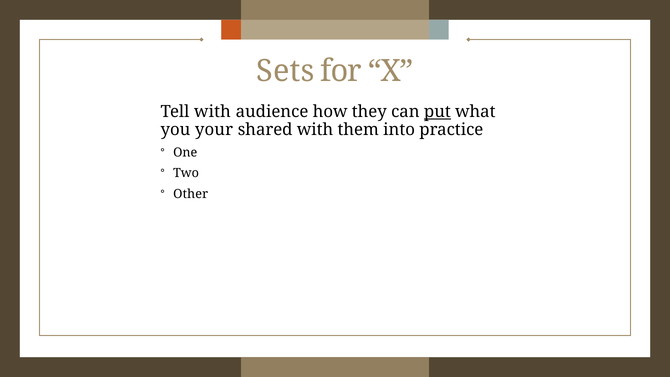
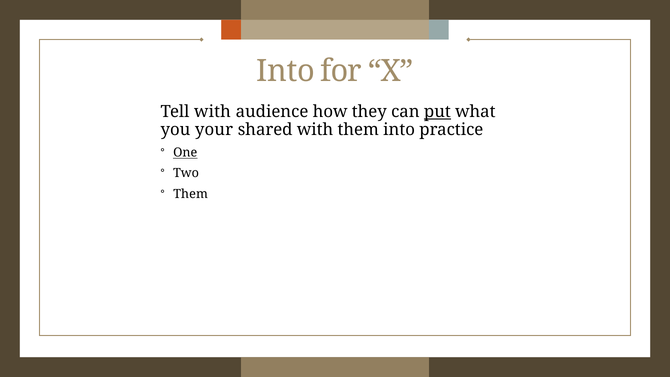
Sets at (285, 71): Sets -> Into
One underline: none -> present
Other at (191, 194): Other -> Them
